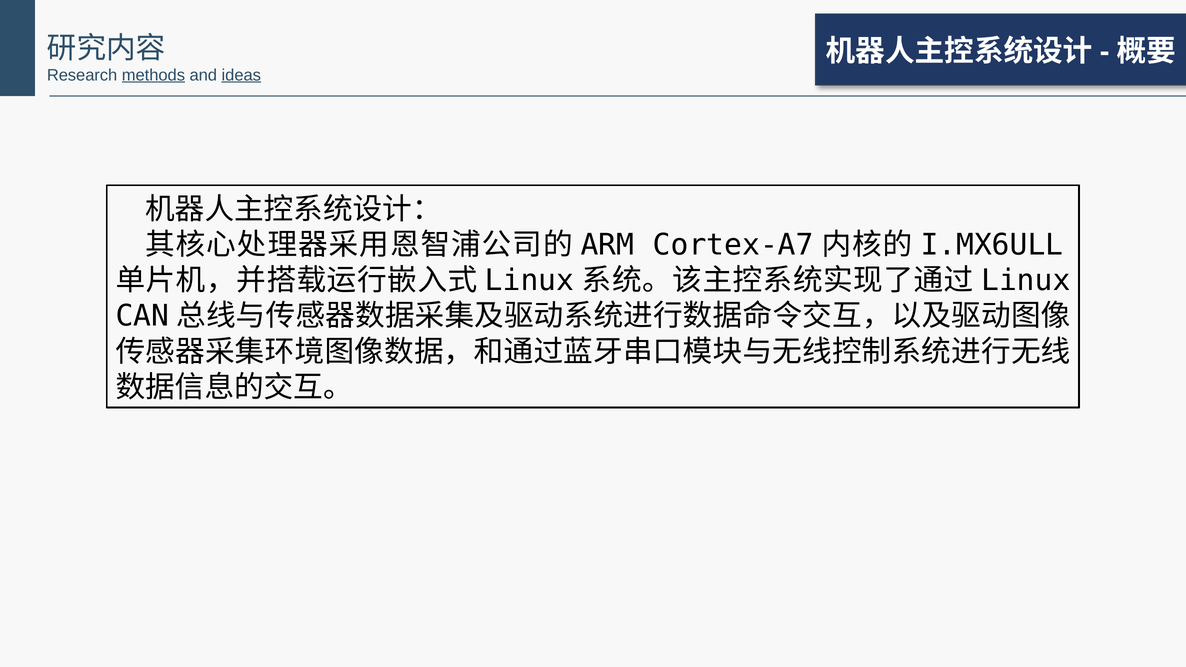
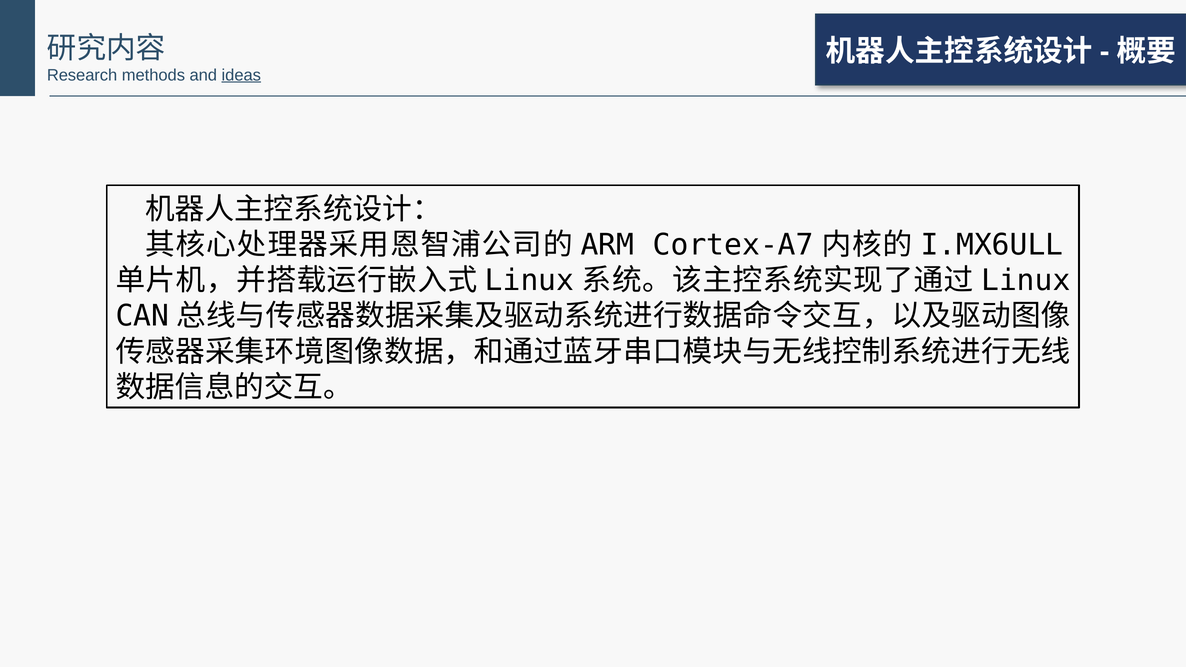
methods underline: present -> none
